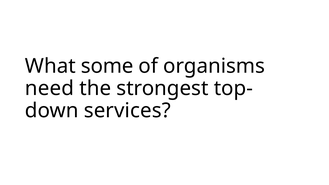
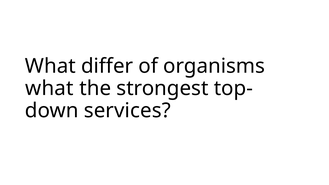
some: some -> differ
need at (49, 88): need -> what
